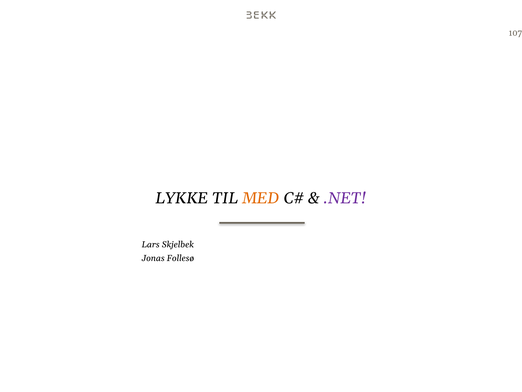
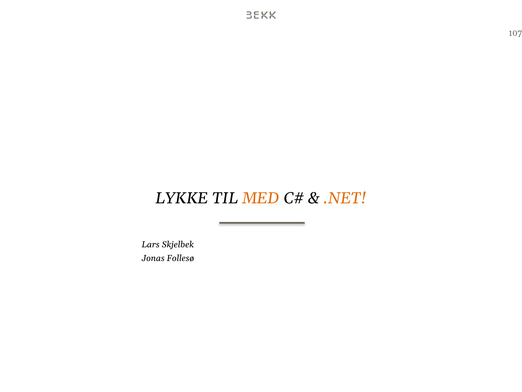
.NET colour: purple -> orange
